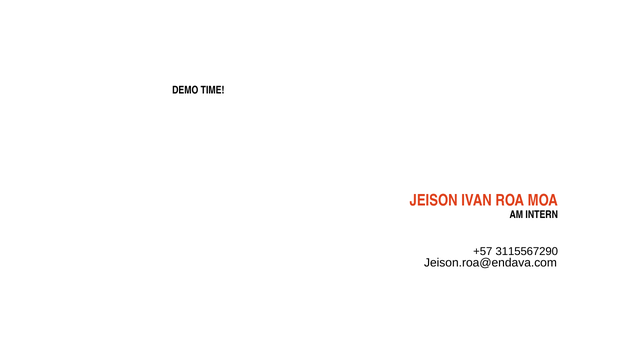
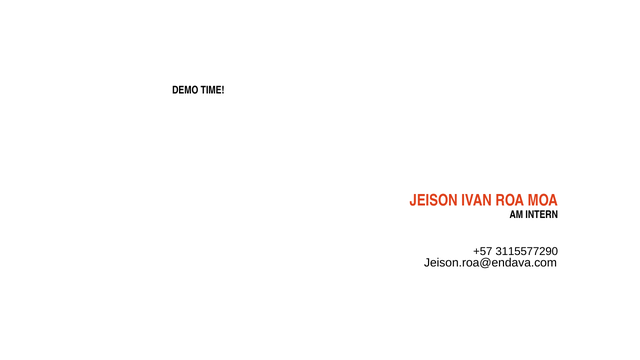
3115567290: 3115567290 -> 3115577290
